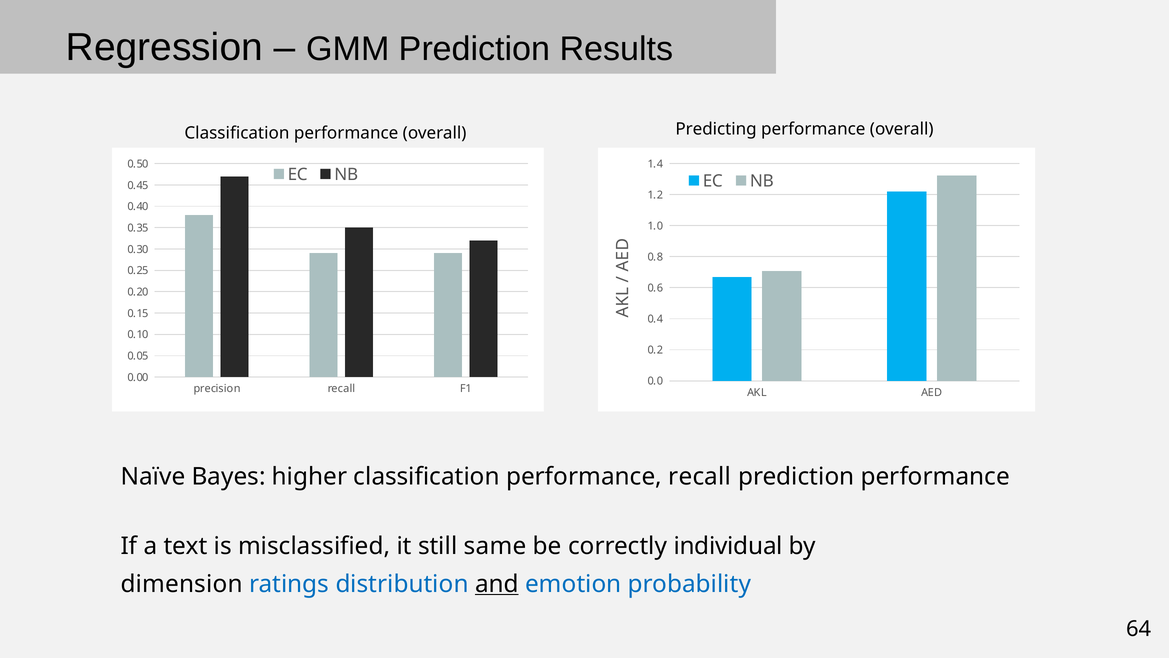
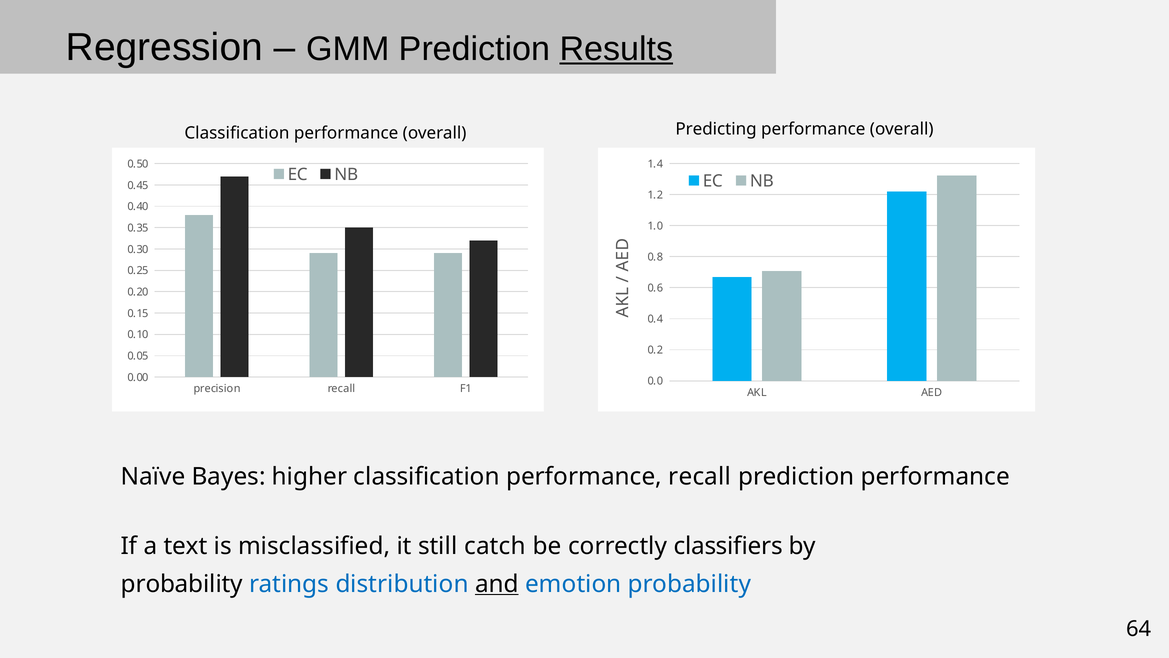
Results underline: none -> present
same: same -> catch
individual: individual -> classifiers
dimension at (182, 584): dimension -> probability
